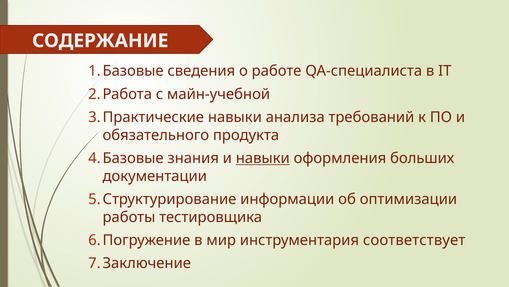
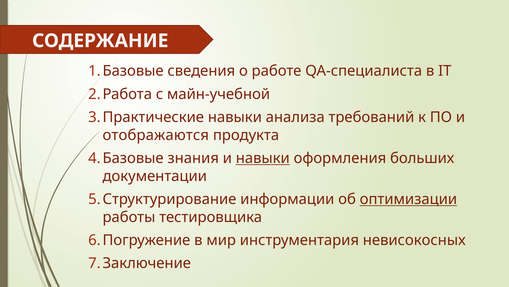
обязательного: обязательного -> отображаются
оптимизации underline: none -> present
соответствует: соответствует -> невисокосных
